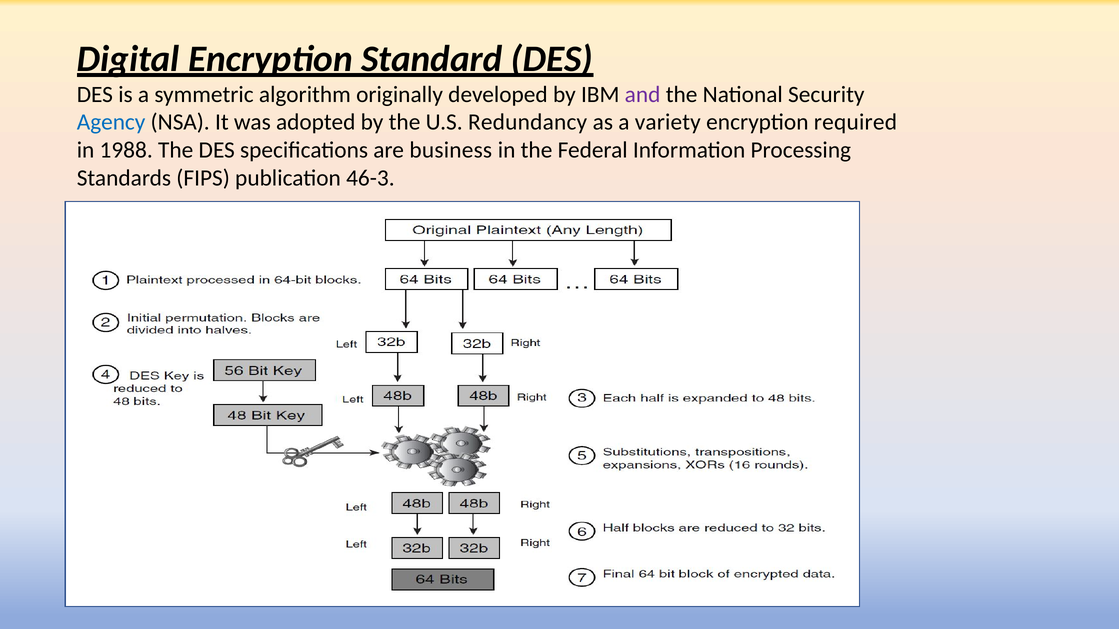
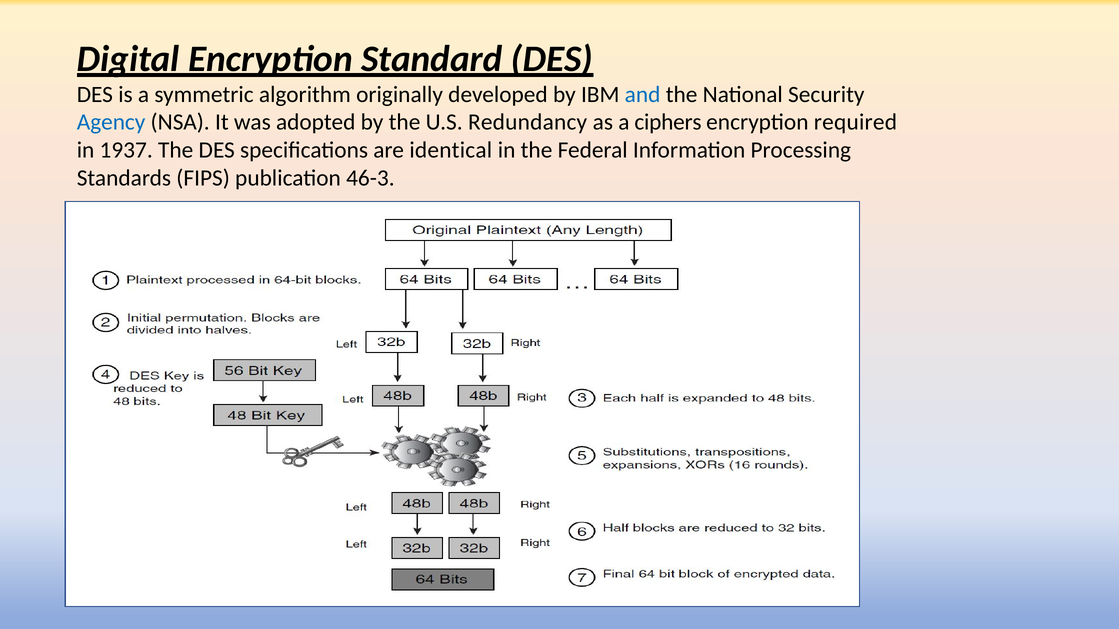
and colour: purple -> blue
variety: variety -> ciphers
1988: 1988 -> 1937
business: business -> identical
